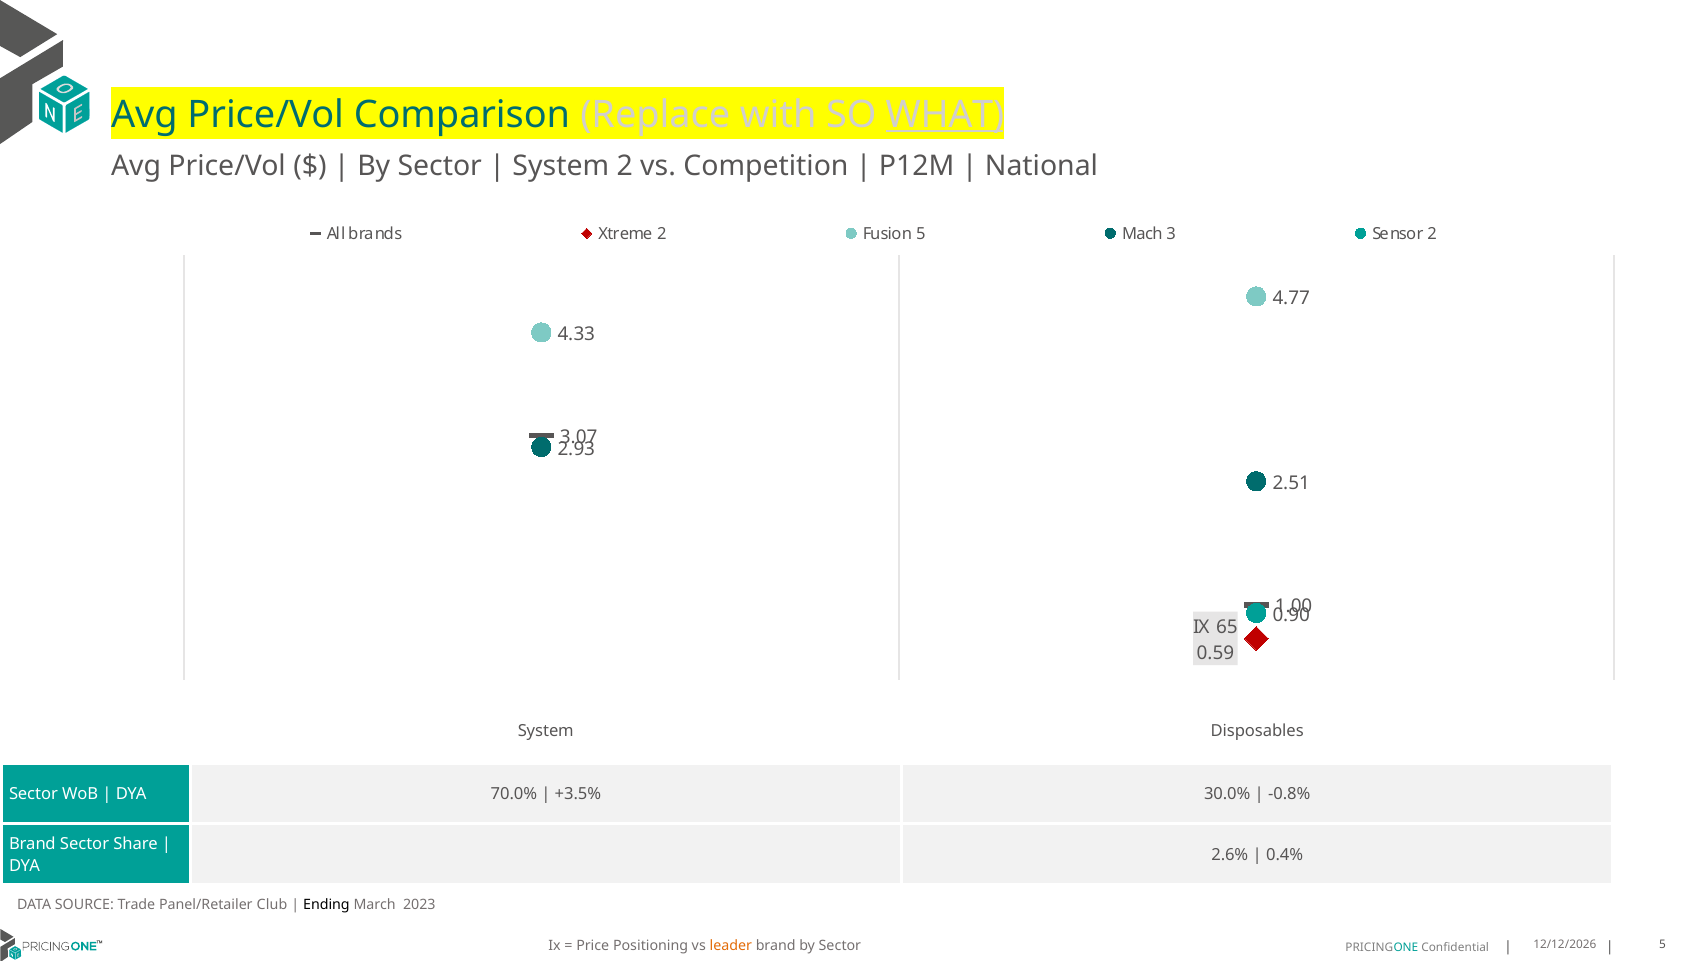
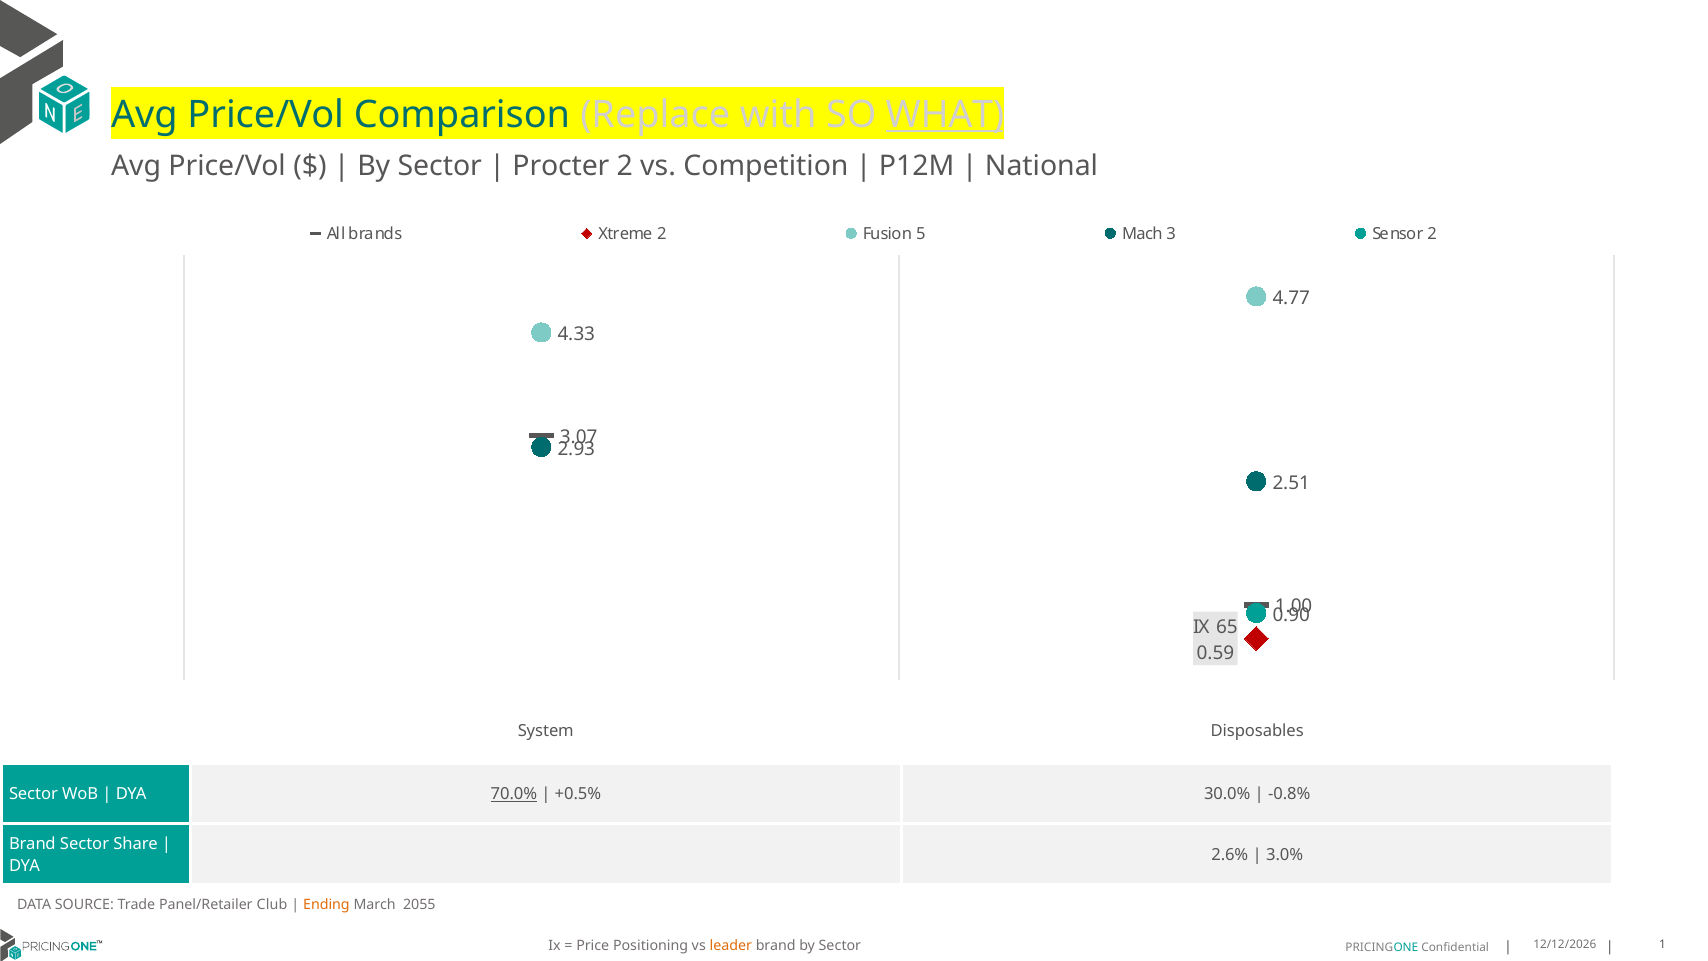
System at (561, 167): System -> Procter
70.0% underline: none -> present
+3.5%: +3.5% -> +0.5%
0.4%: 0.4% -> 3.0%
Ending colour: black -> orange
2023: 2023 -> 2055
Sector 5: 5 -> 1
